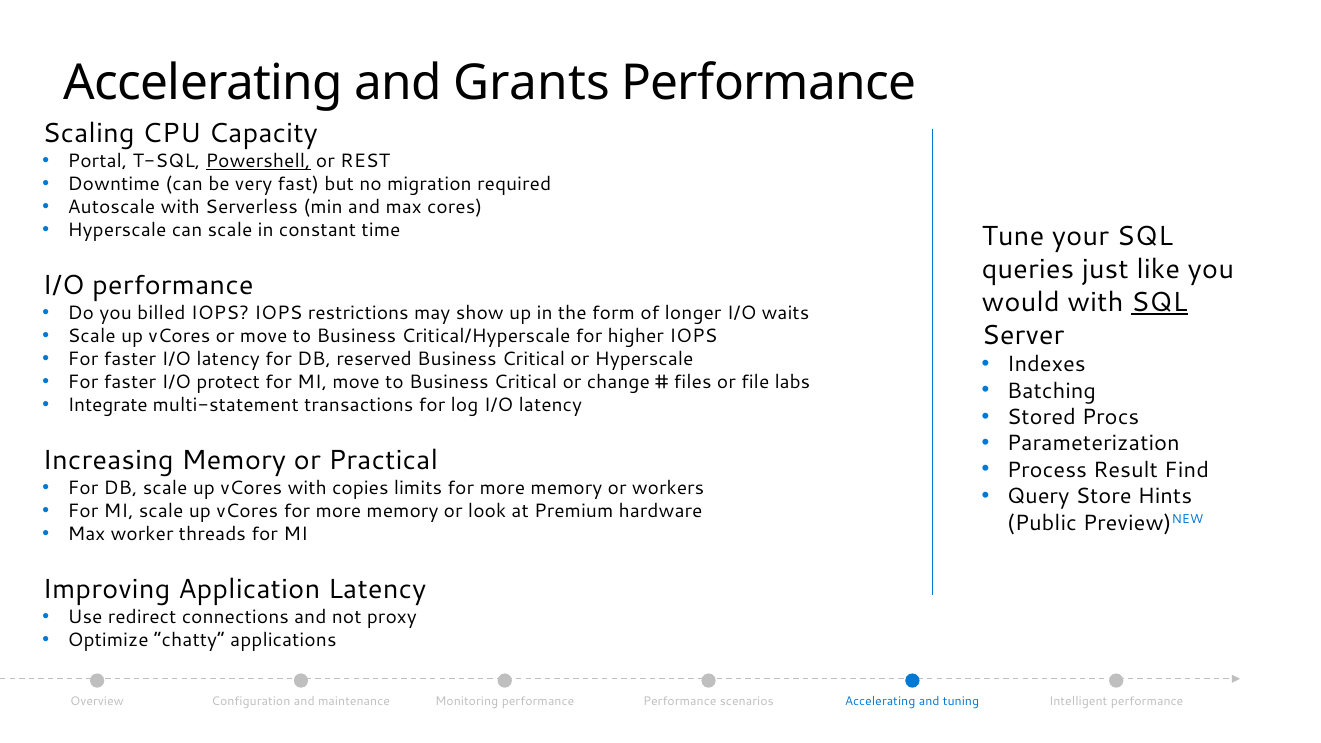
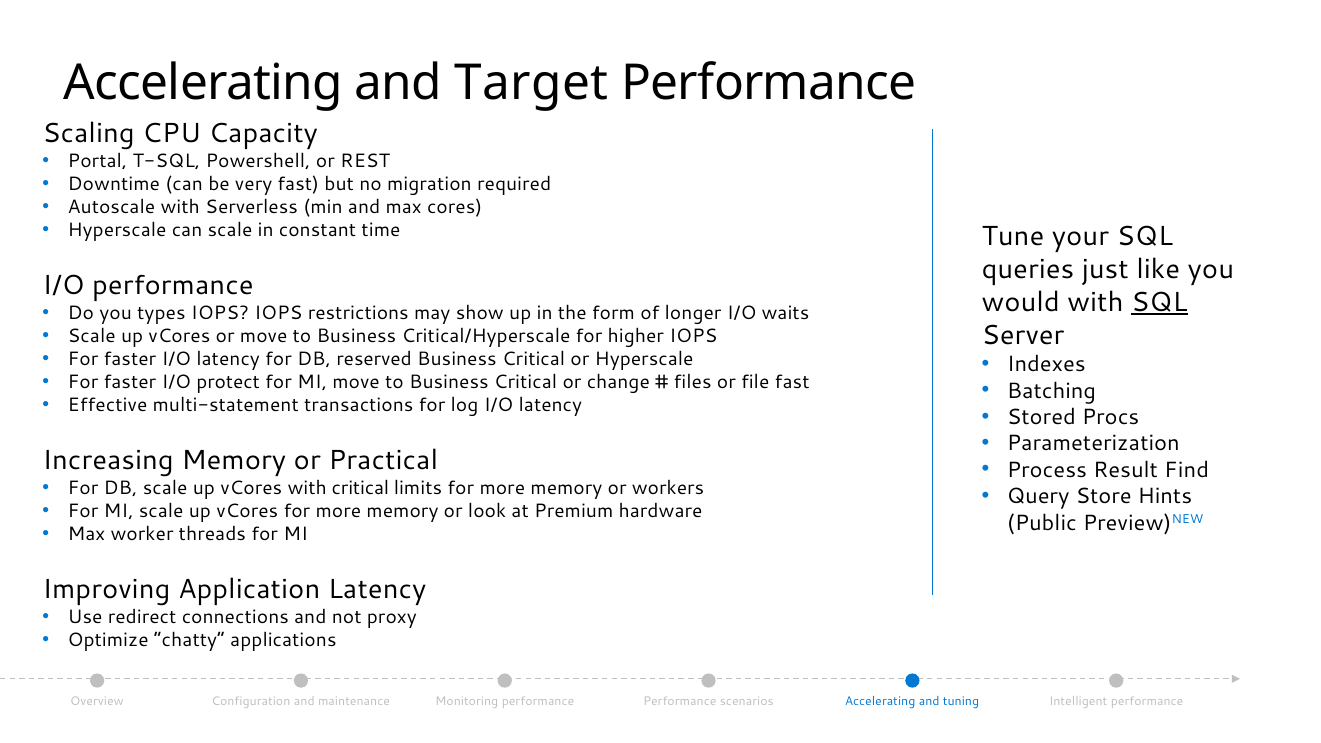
Grants: Grants -> Target
Powershell underline: present -> none
billed: billed -> types
file labs: labs -> fast
Integrate: Integrate -> Effective
with copies: copies -> critical
